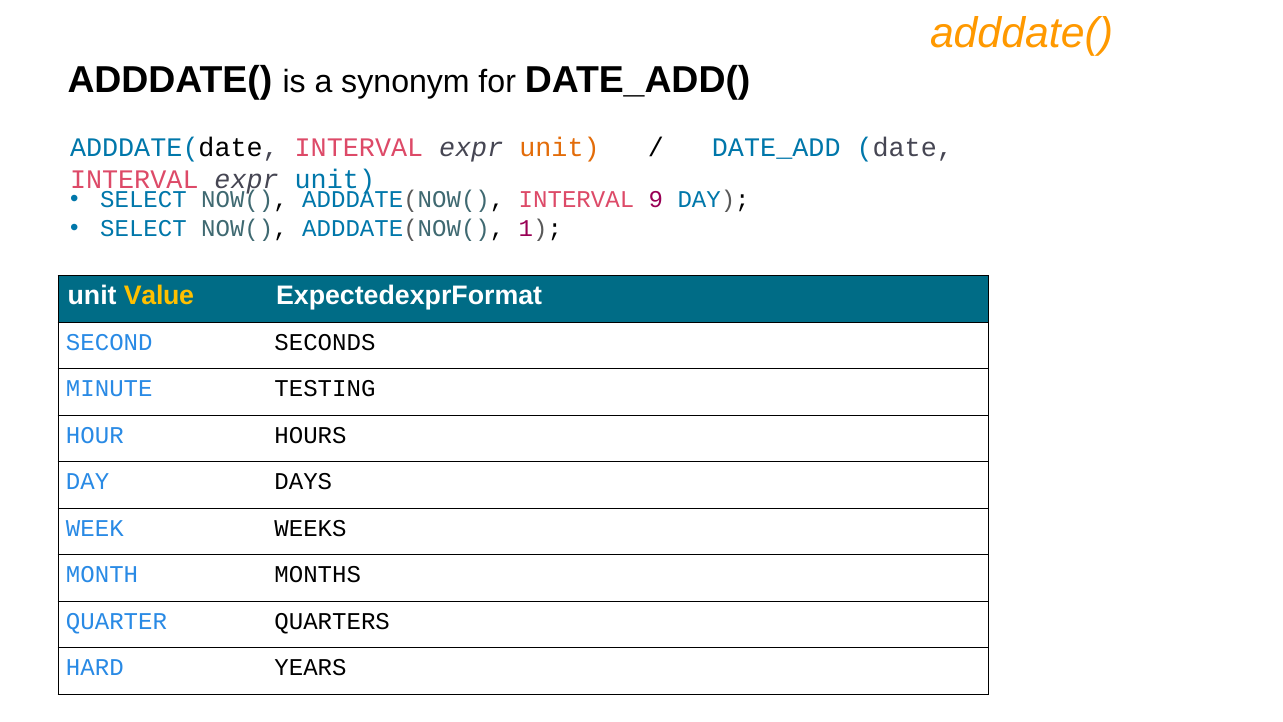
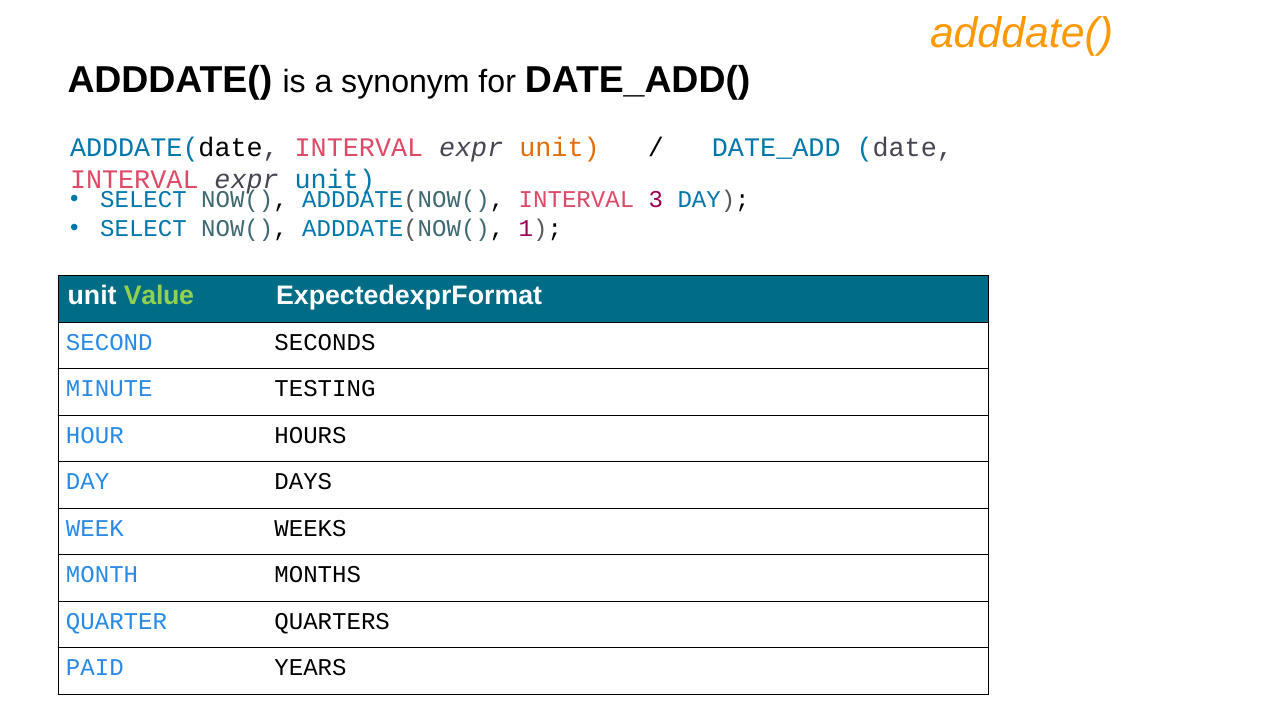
9: 9 -> 3
Value colour: yellow -> light green
HARD: HARD -> PAID
